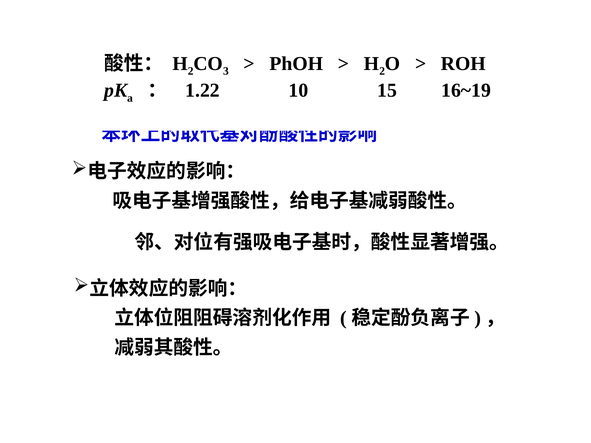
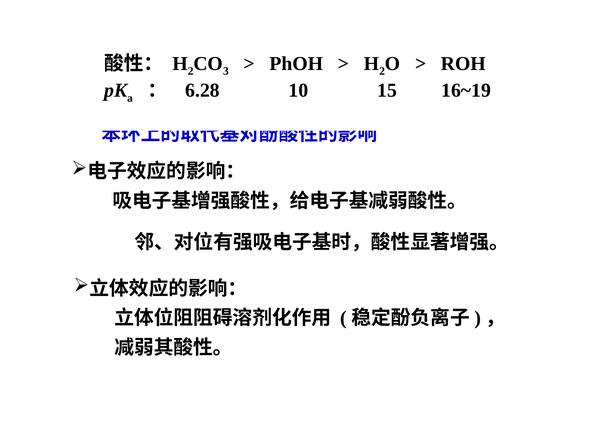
1.22: 1.22 -> 6.28
